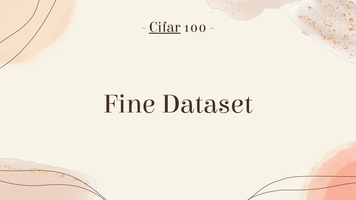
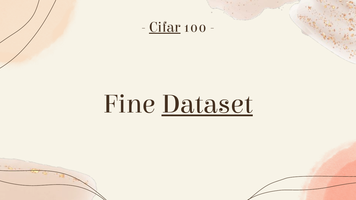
Dataset underline: none -> present
